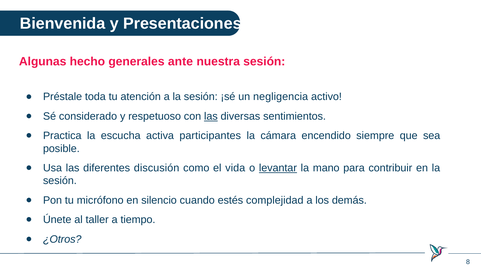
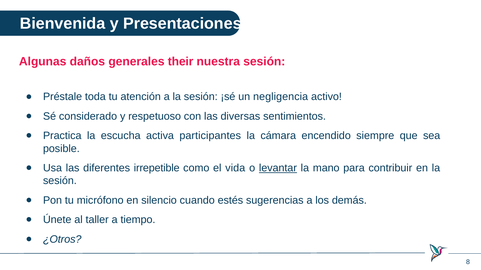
hecho: hecho -> daños
ante: ante -> their
las at (211, 117) underline: present -> none
discusión: discusión -> irrepetible
complejidad: complejidad -> sugerencias
